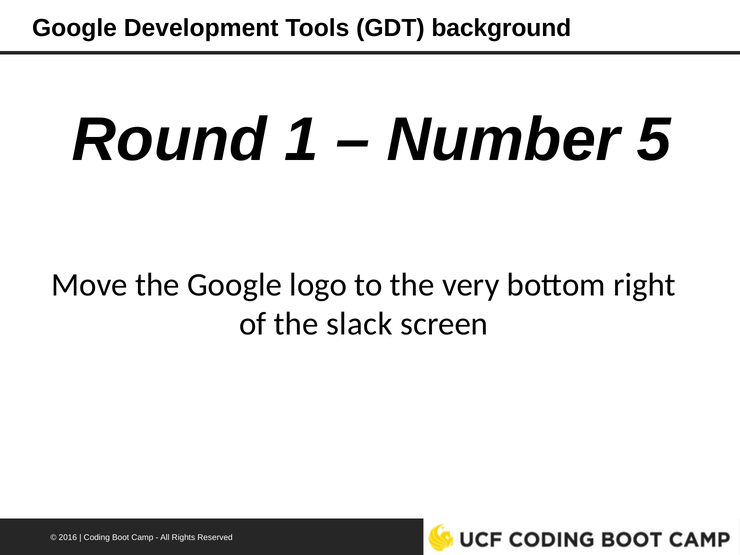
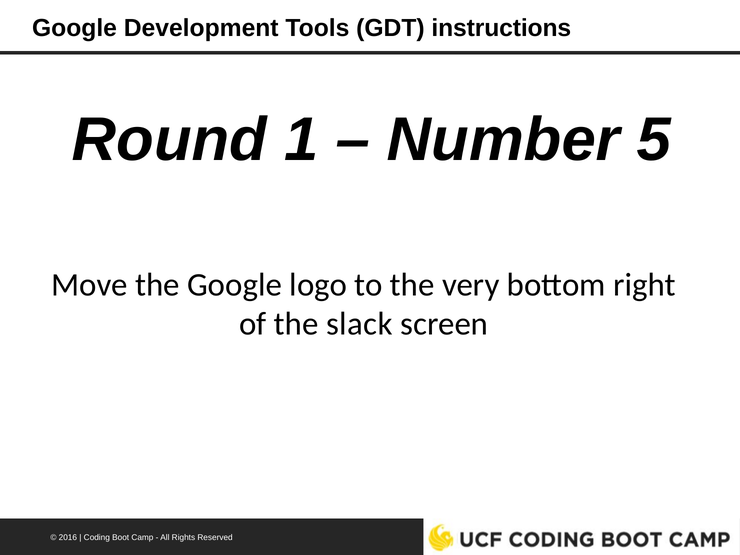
background: background -> instructions
